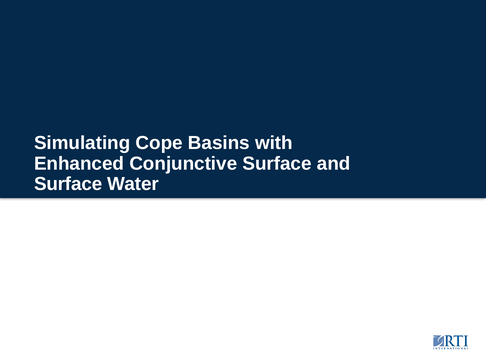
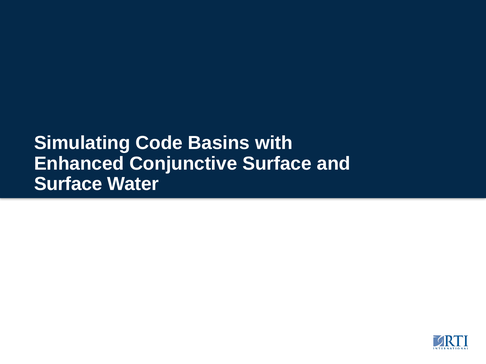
Cope: Cope -> Code
